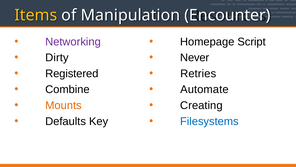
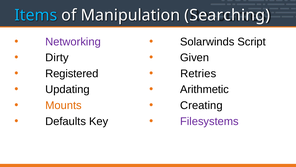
Items colour: yellow -> light blue
Encounter: Encounter -> Searching
Homepage: Homepage -> Solarwinds
Never: Never -> Given
Combine: Combine -> Updating
Automate: Automate -> Arithmetic
Filesystems colour: blue -> purple
